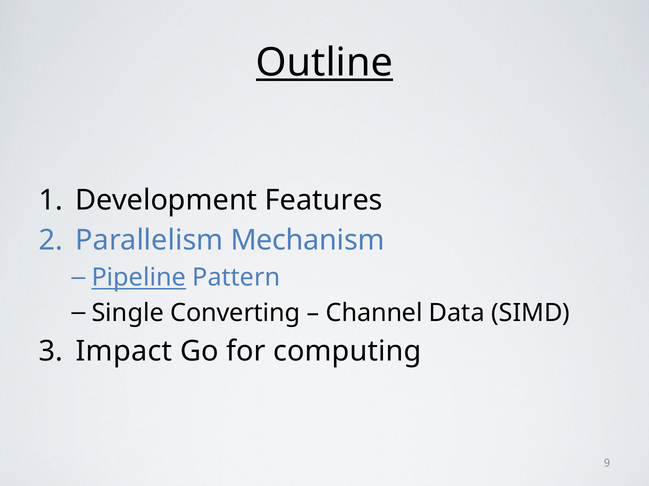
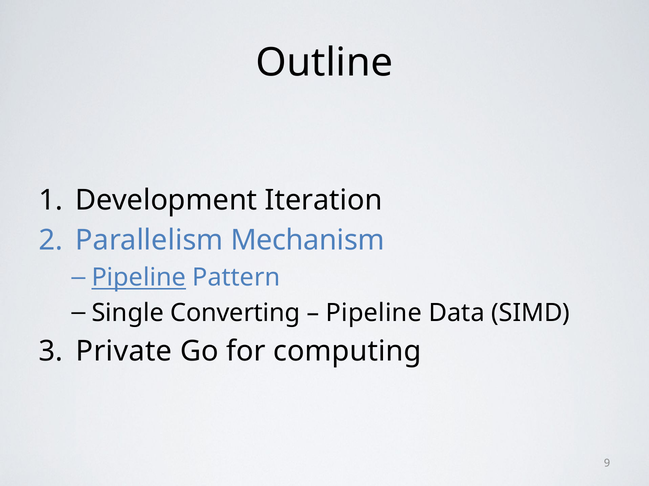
Outline underline: present -> none
Features: Features -> Iteration
Channel at (374, 313): Channel -> Pipeline
Impact: Impact -> Private
